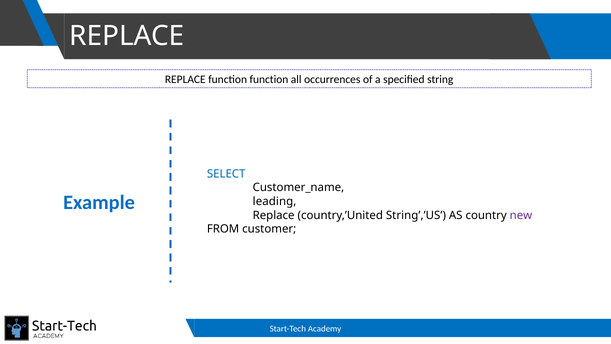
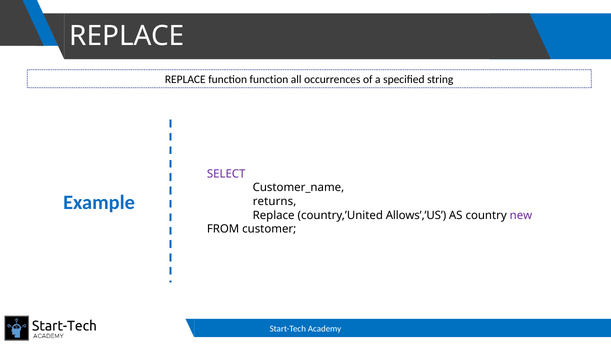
SELECT colour: blue -> purple
leading: leading -> returns
String’,’US: String’,’US -> Allows’,’US
